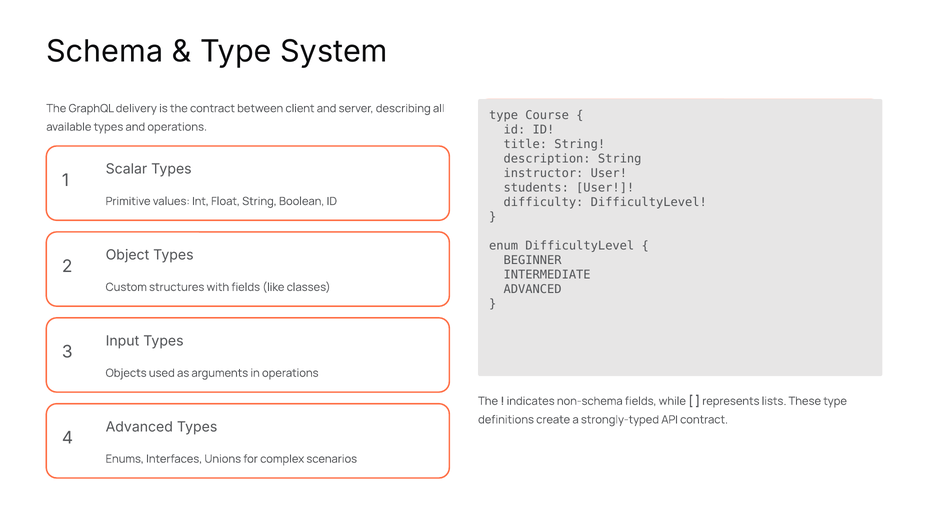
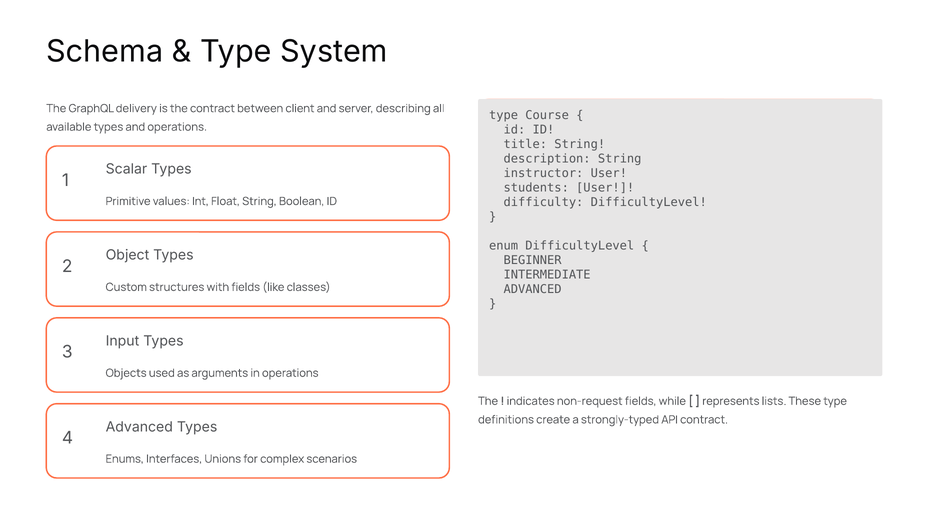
non-schema: non-schema -> non-request
